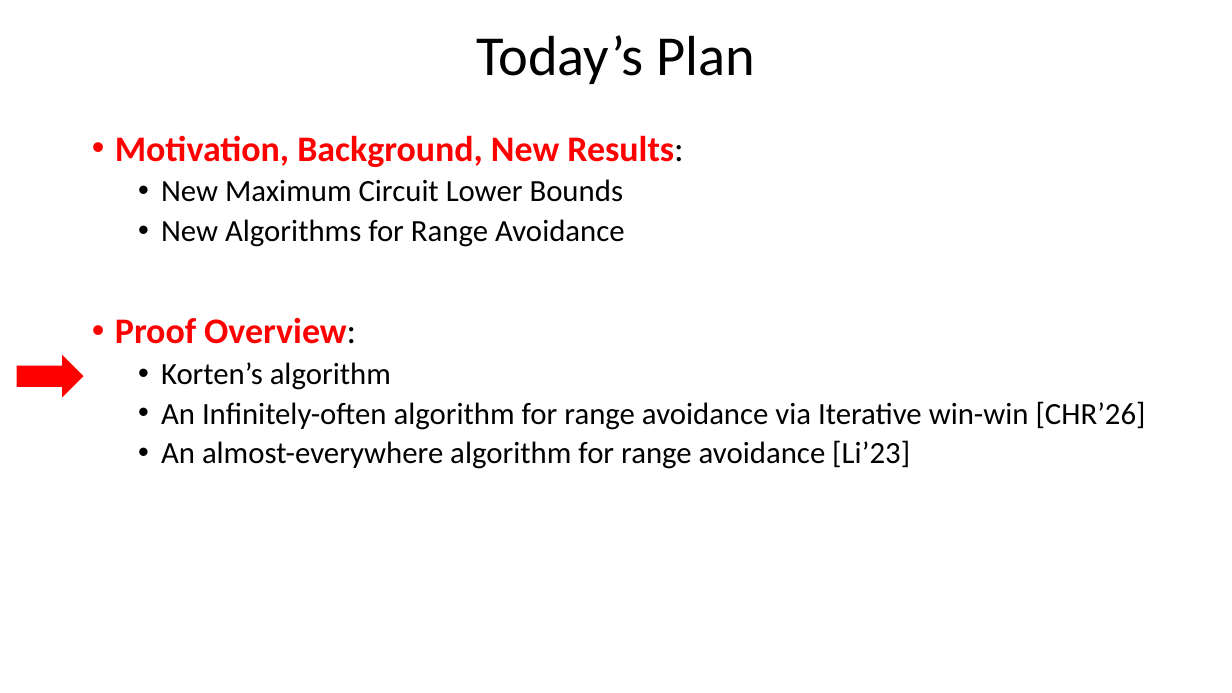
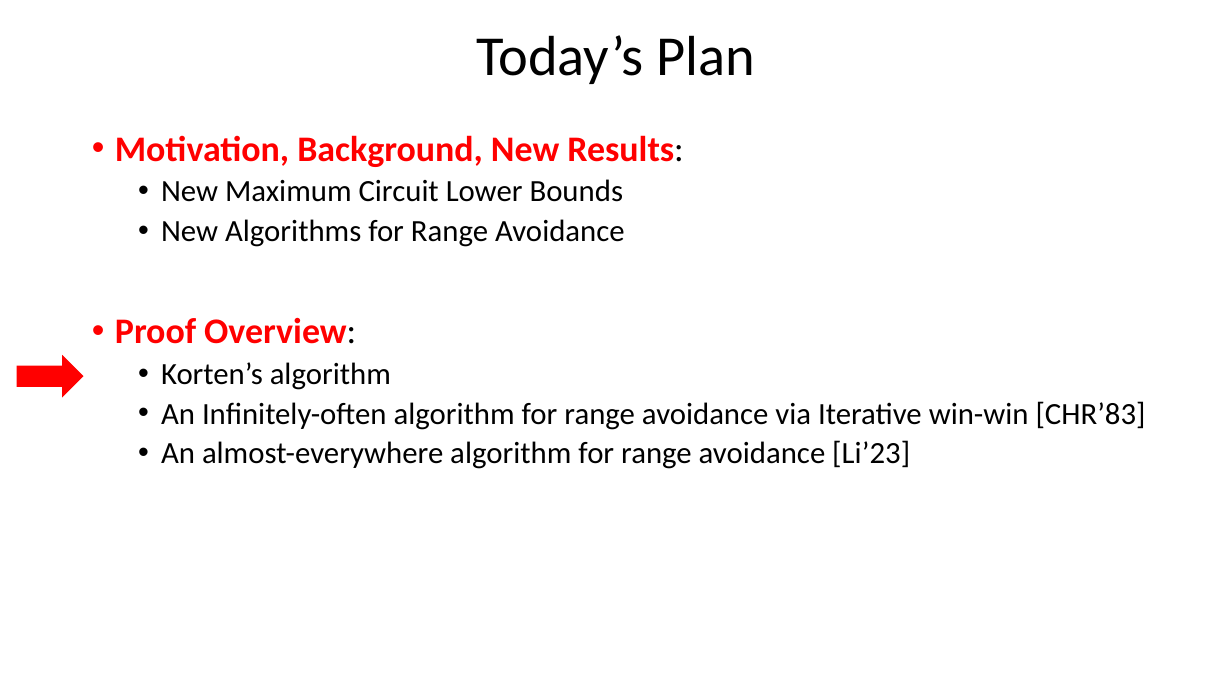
CHR’26: CHR’26 -> CHR’83
